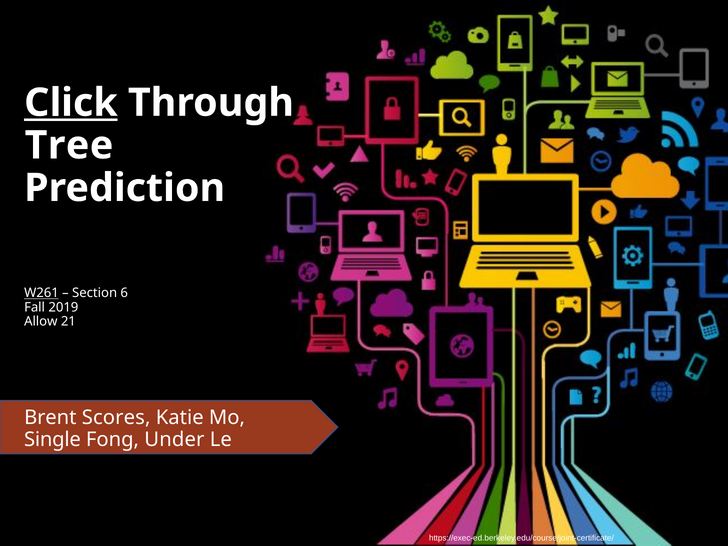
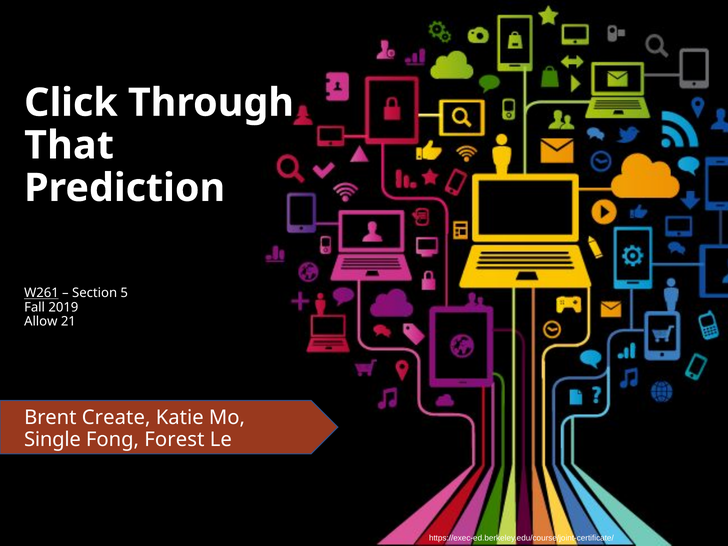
Click underline: present -> none
Tree: Tree -> That
6: 6 -> 5
Scores: Scores -> Create
Under: Under -> Forest
